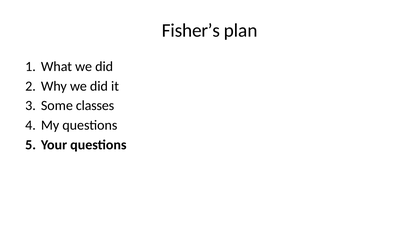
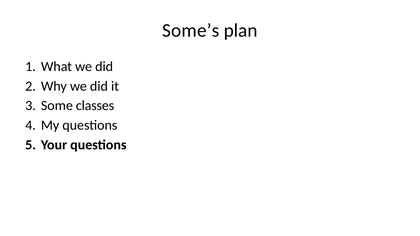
Fisher’s: Fisher’s -> Some’s
